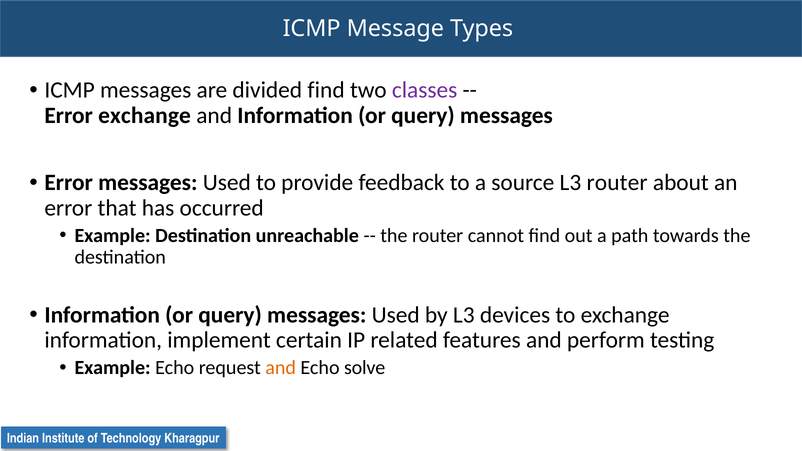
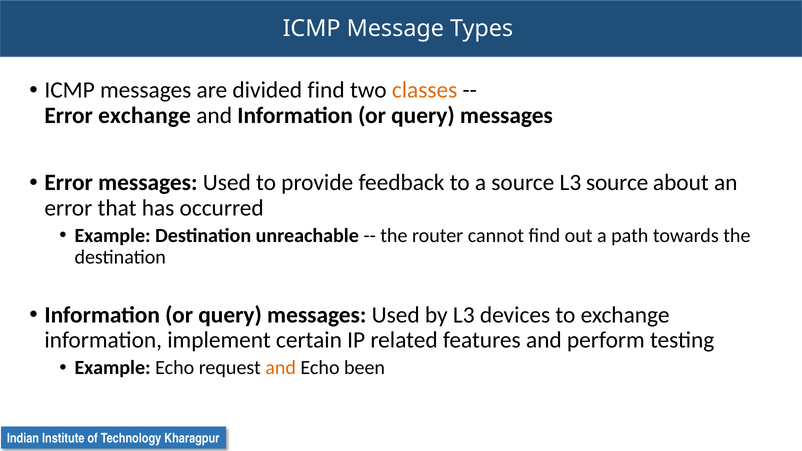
classes colour: purple -> orange
L3 router: router -> source
solve: solve -> been
